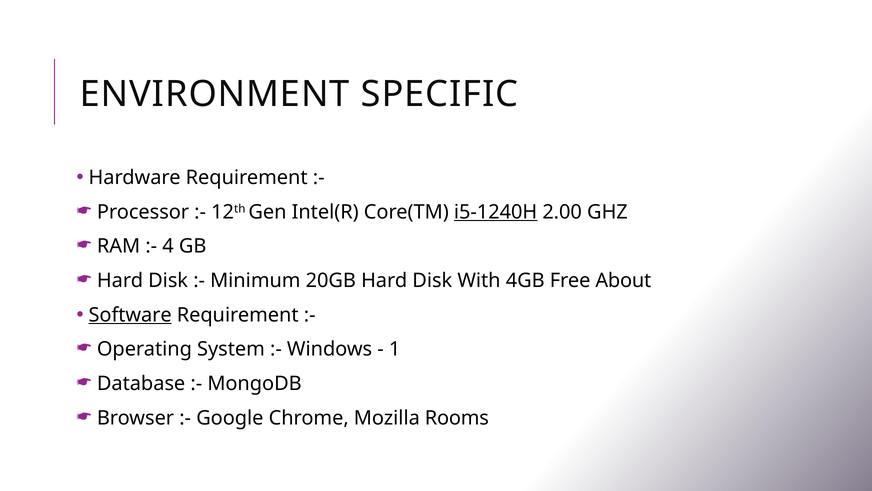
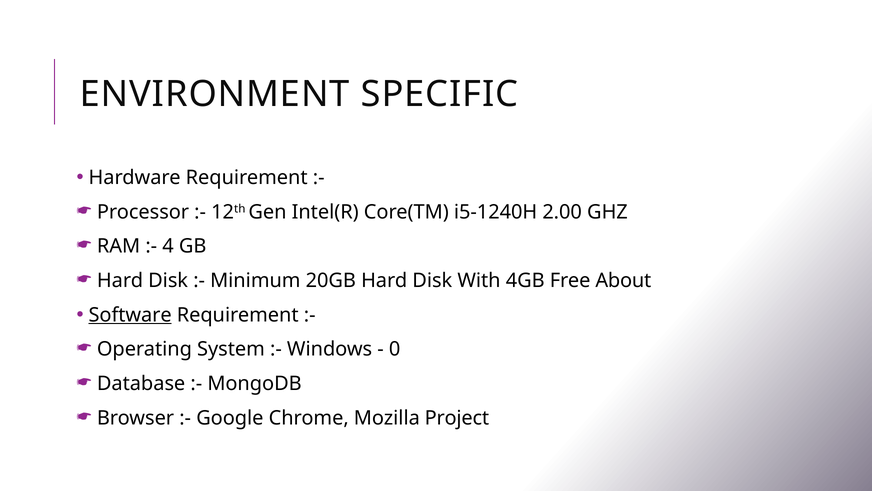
i5-1240H underline: present -> none
1: 1 -> 0
Rooms: Rooms -> Project
